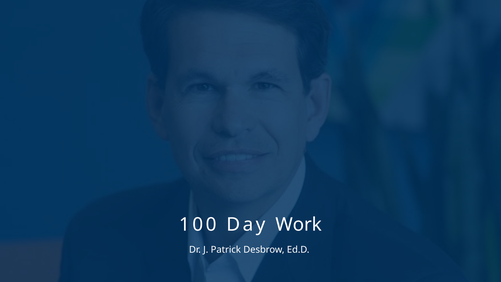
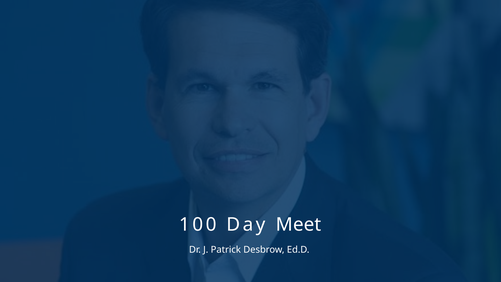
Work: Work -> Meet
